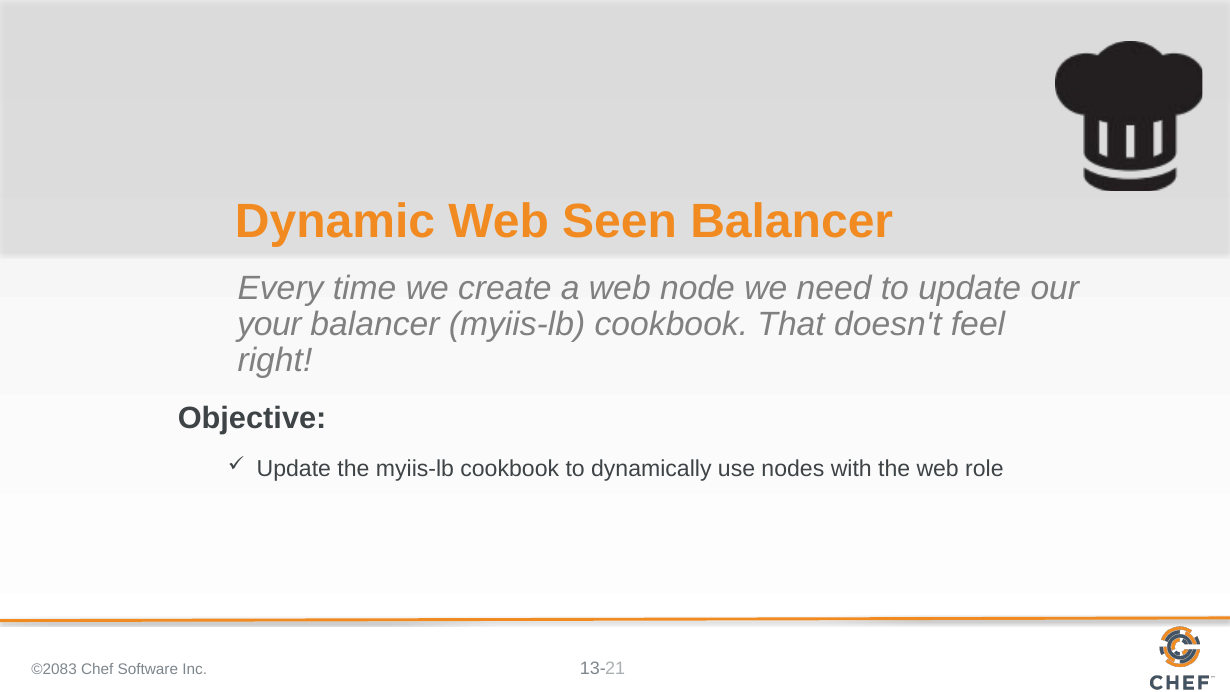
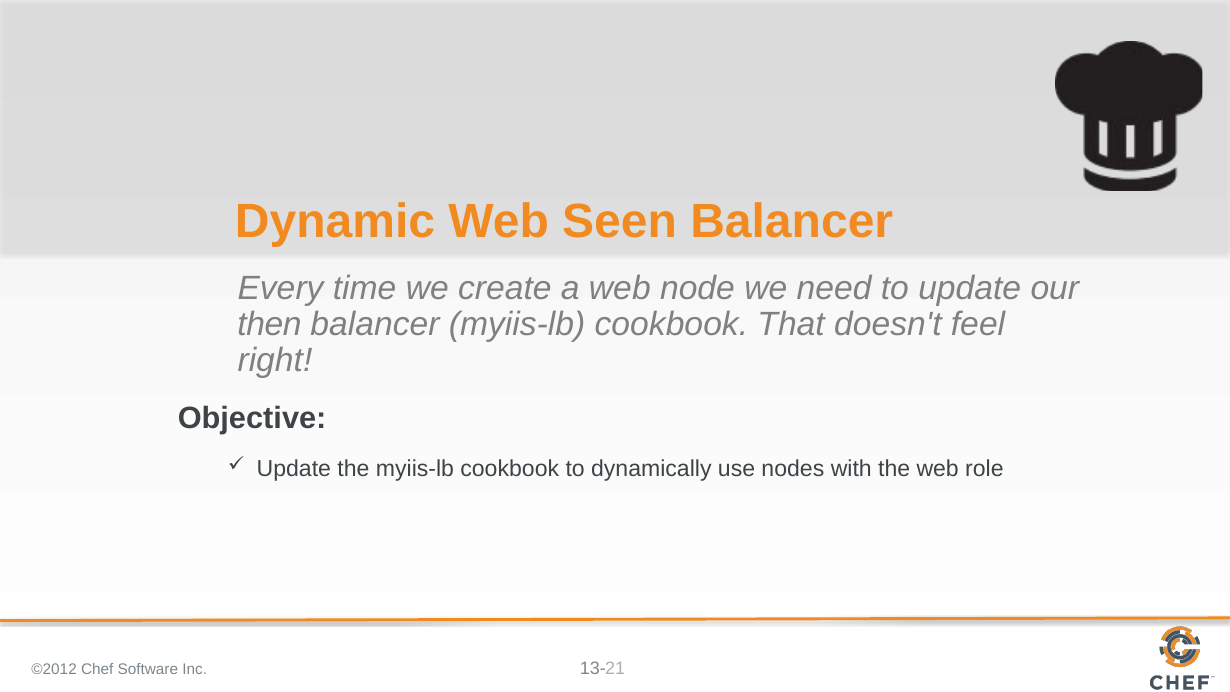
your: your -> then
©2083: ©2083 -> ©2012
